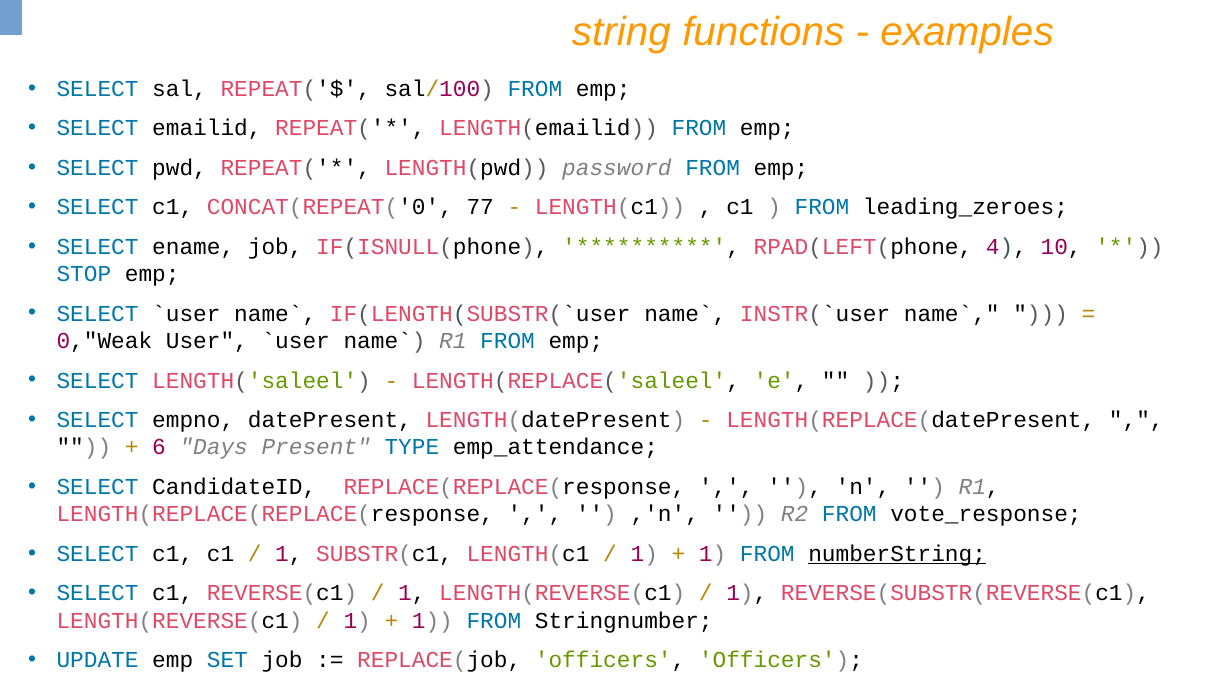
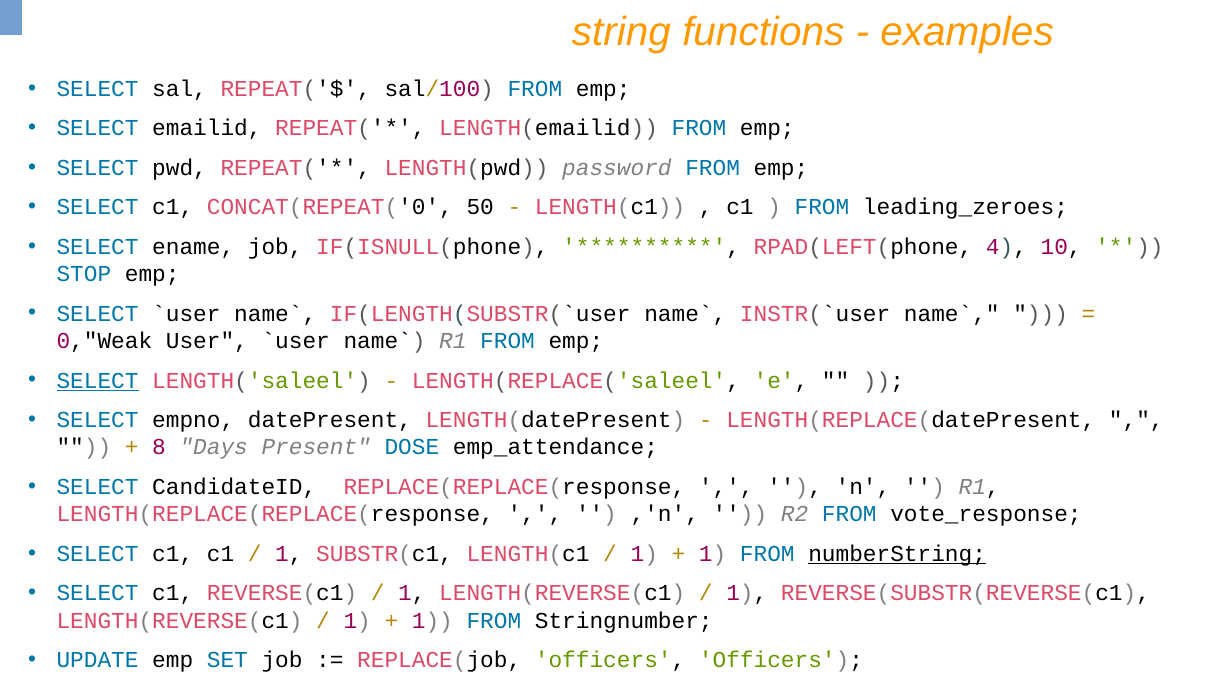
77: 77 -> 50
SELECT at (98, 380) underline: none -> present
6: 6 -> 8
TYPE: TYPE -> DOSE
